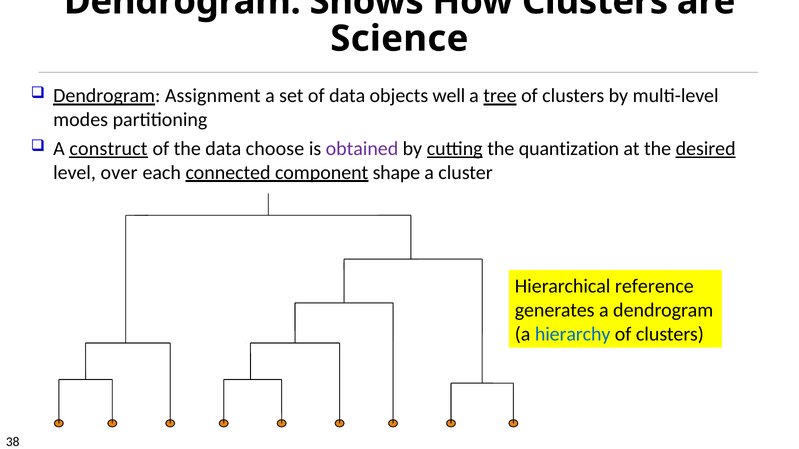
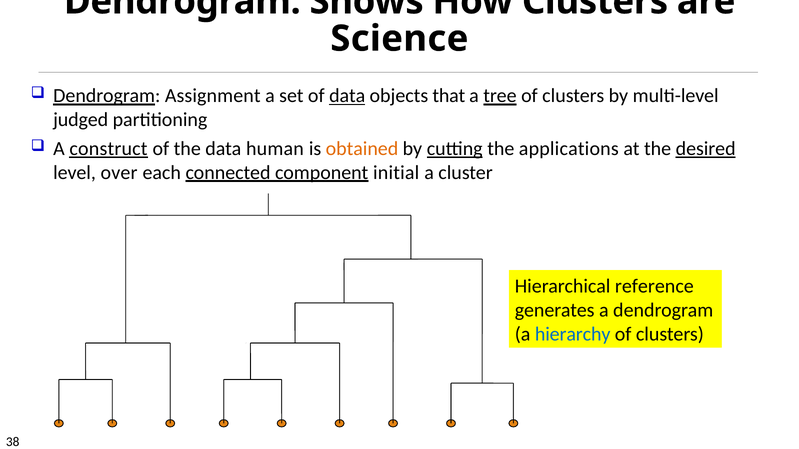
data at (347, 96) underline: none -> present
well: well -> that
modes: modes -> judged
choose: choose -> human
obtained colour: purple -> orange
quantization: quantization -> applications
shape: shape -> initial
